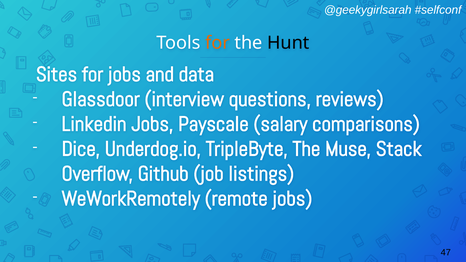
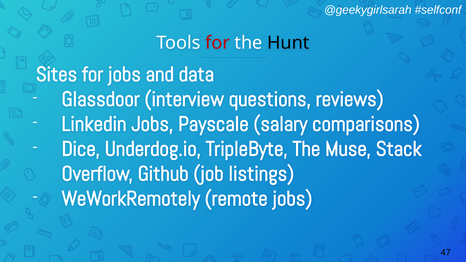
for at (217, 43) colour: orange -> red
